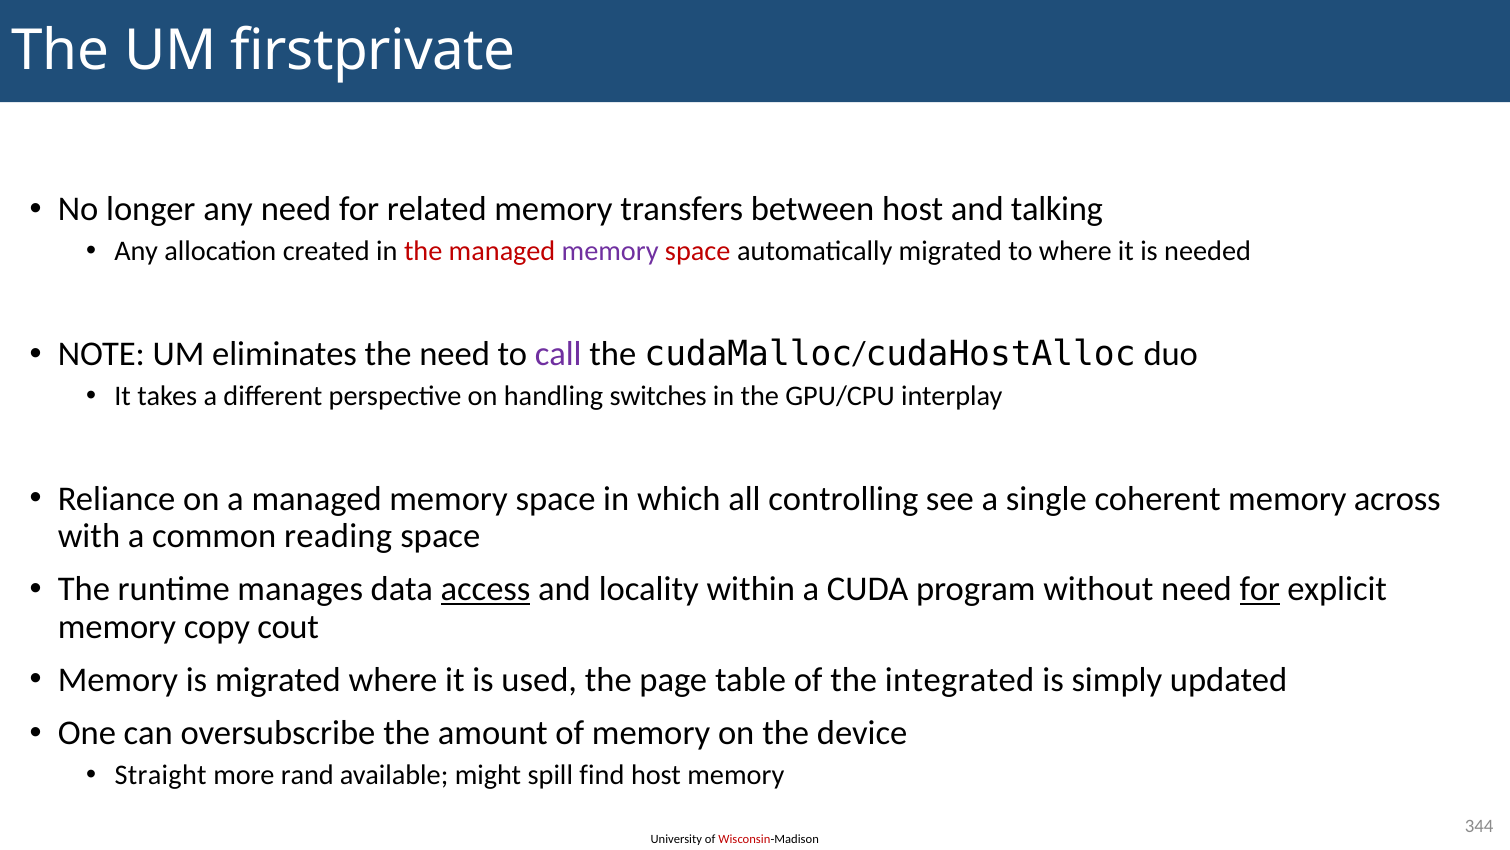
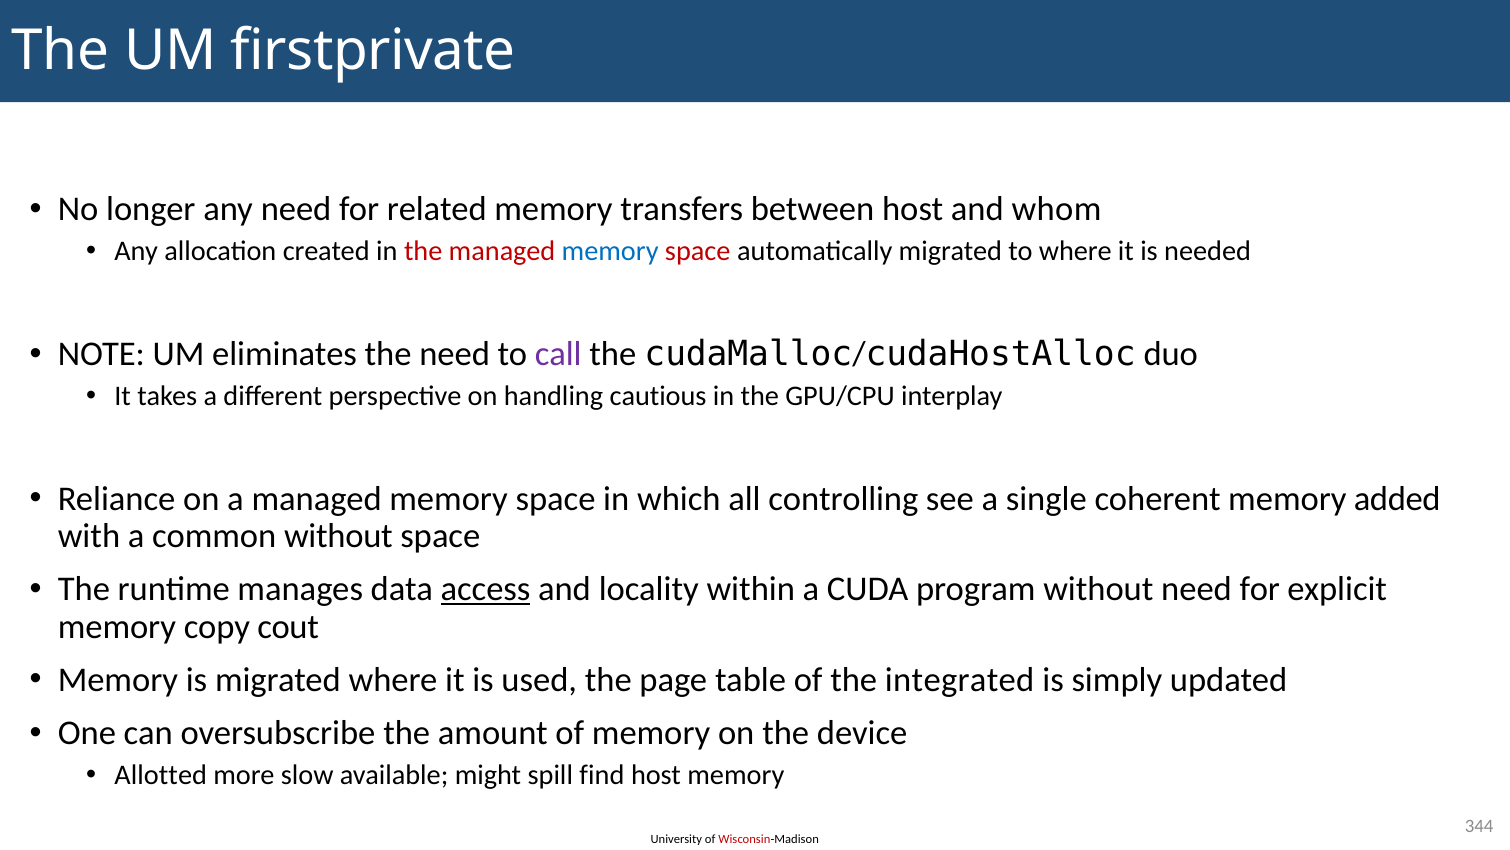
talking: talking -> whom
memory at (610, 251) colour: purple -> blue
switches: switches -> cautious
across: across -> added
common reading: reading -> without
for at (1260, 589) underline: present -> none
Straight: Straight -> Allotted
rand: rand -> slow
